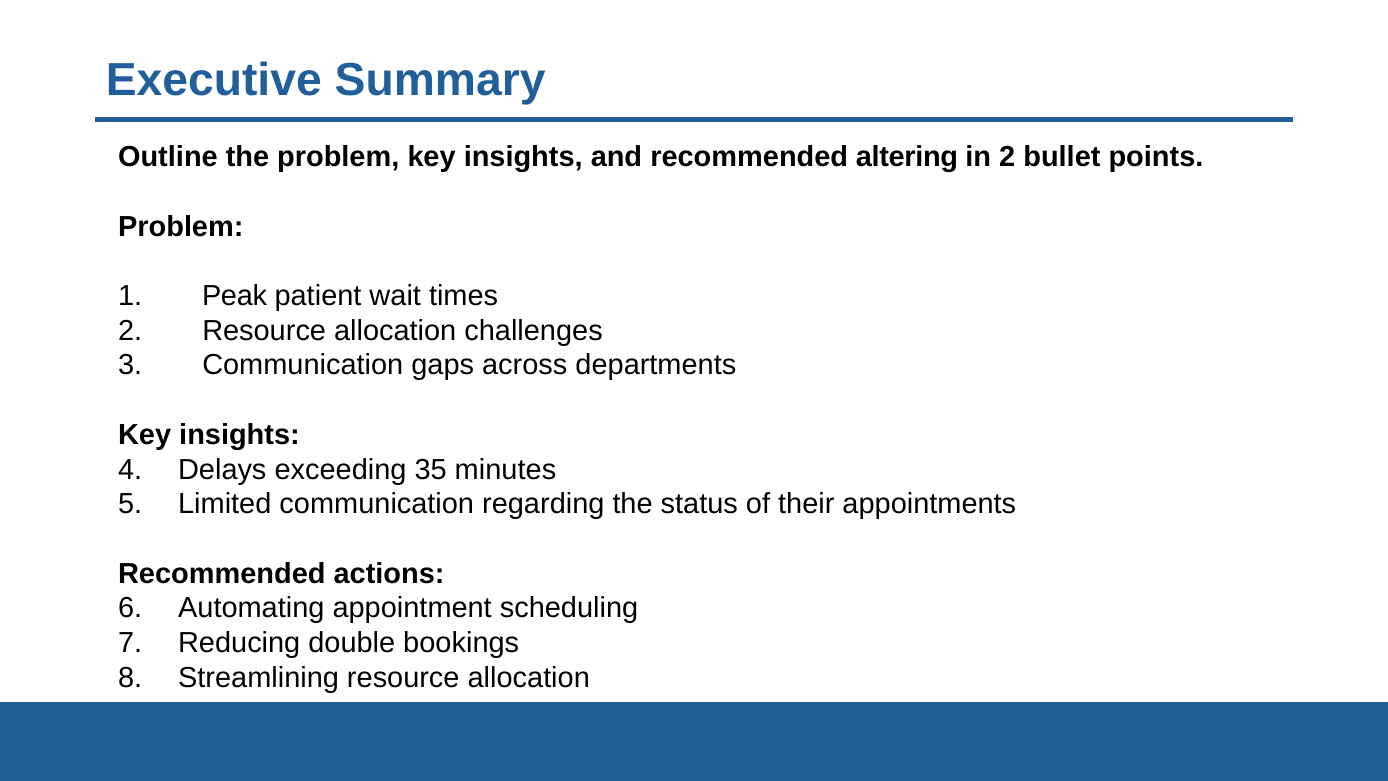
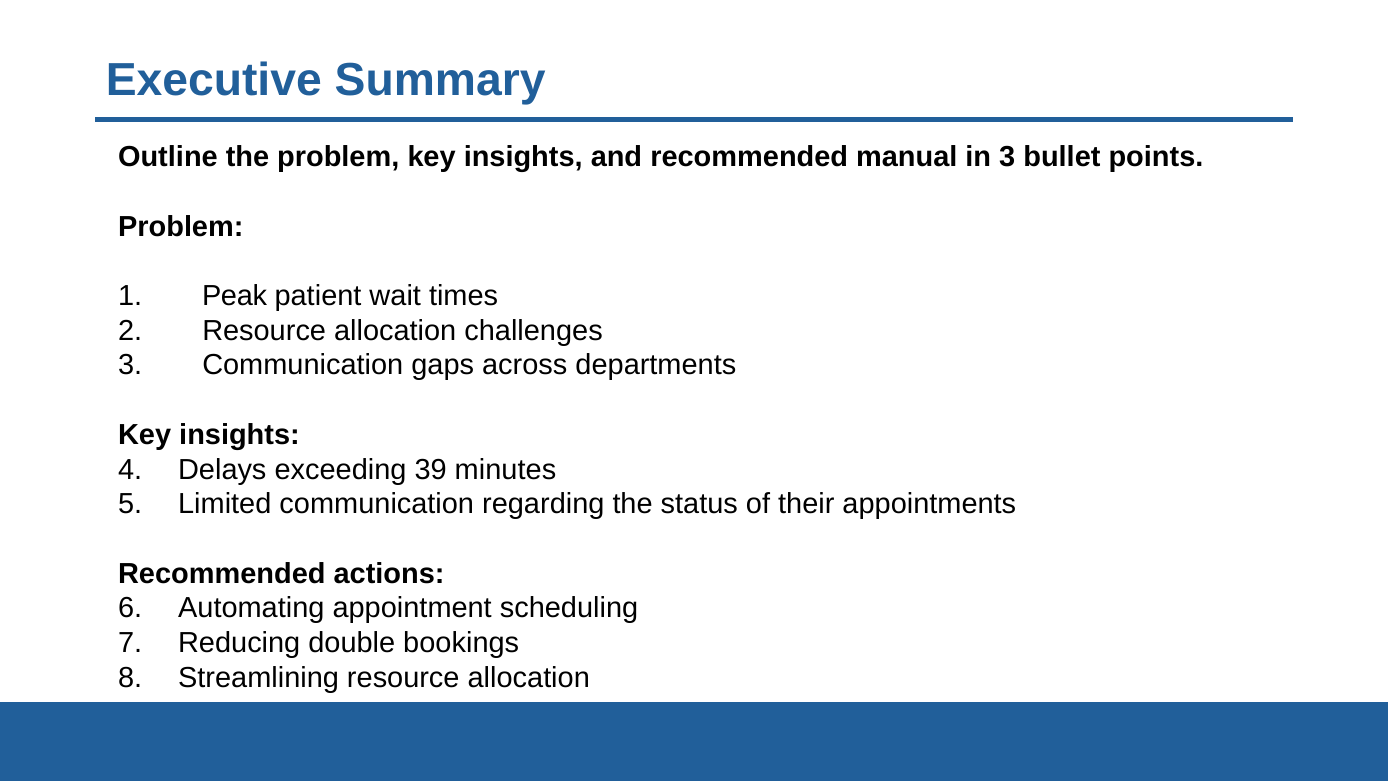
altering: altering -> manual
in 2: 2 -> 3
35: 35 -> 39
